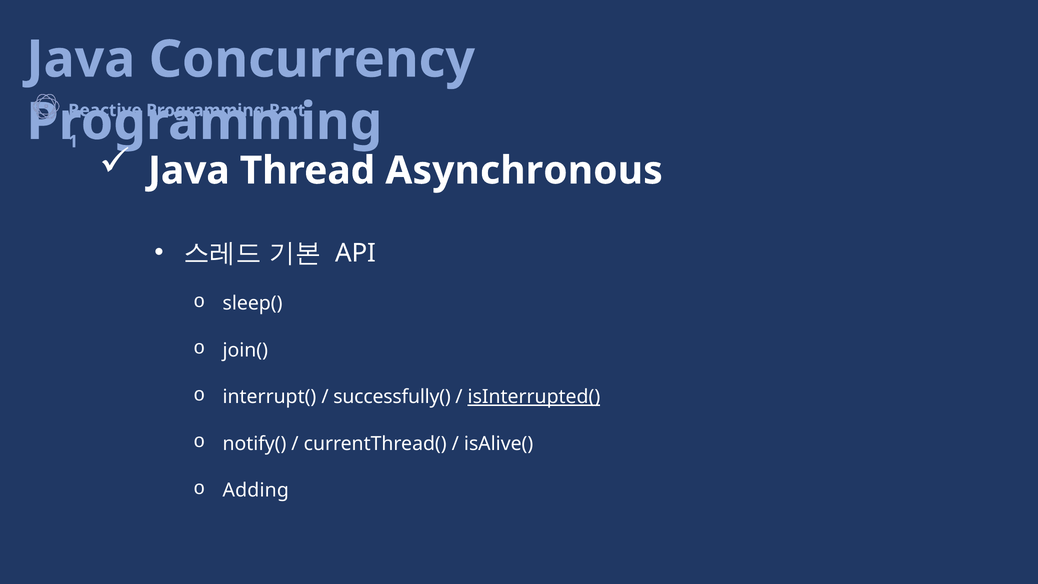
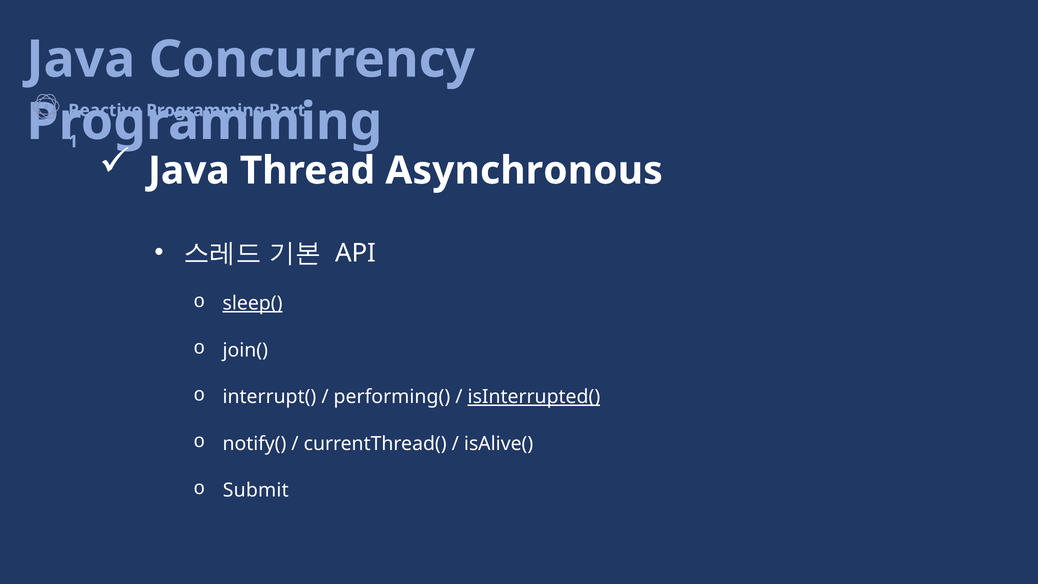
sleep( underline: none -> present
successfully(: successfully( -> performing(
Adding: Adding -> Submit
